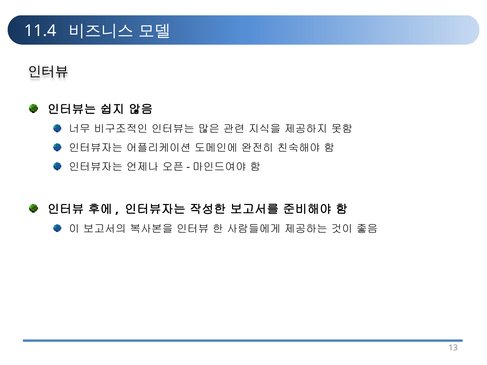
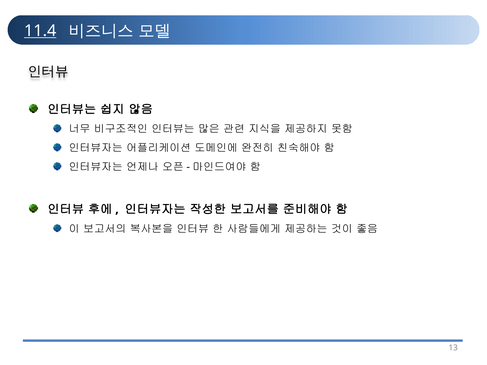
11.4 underline: none -> present
